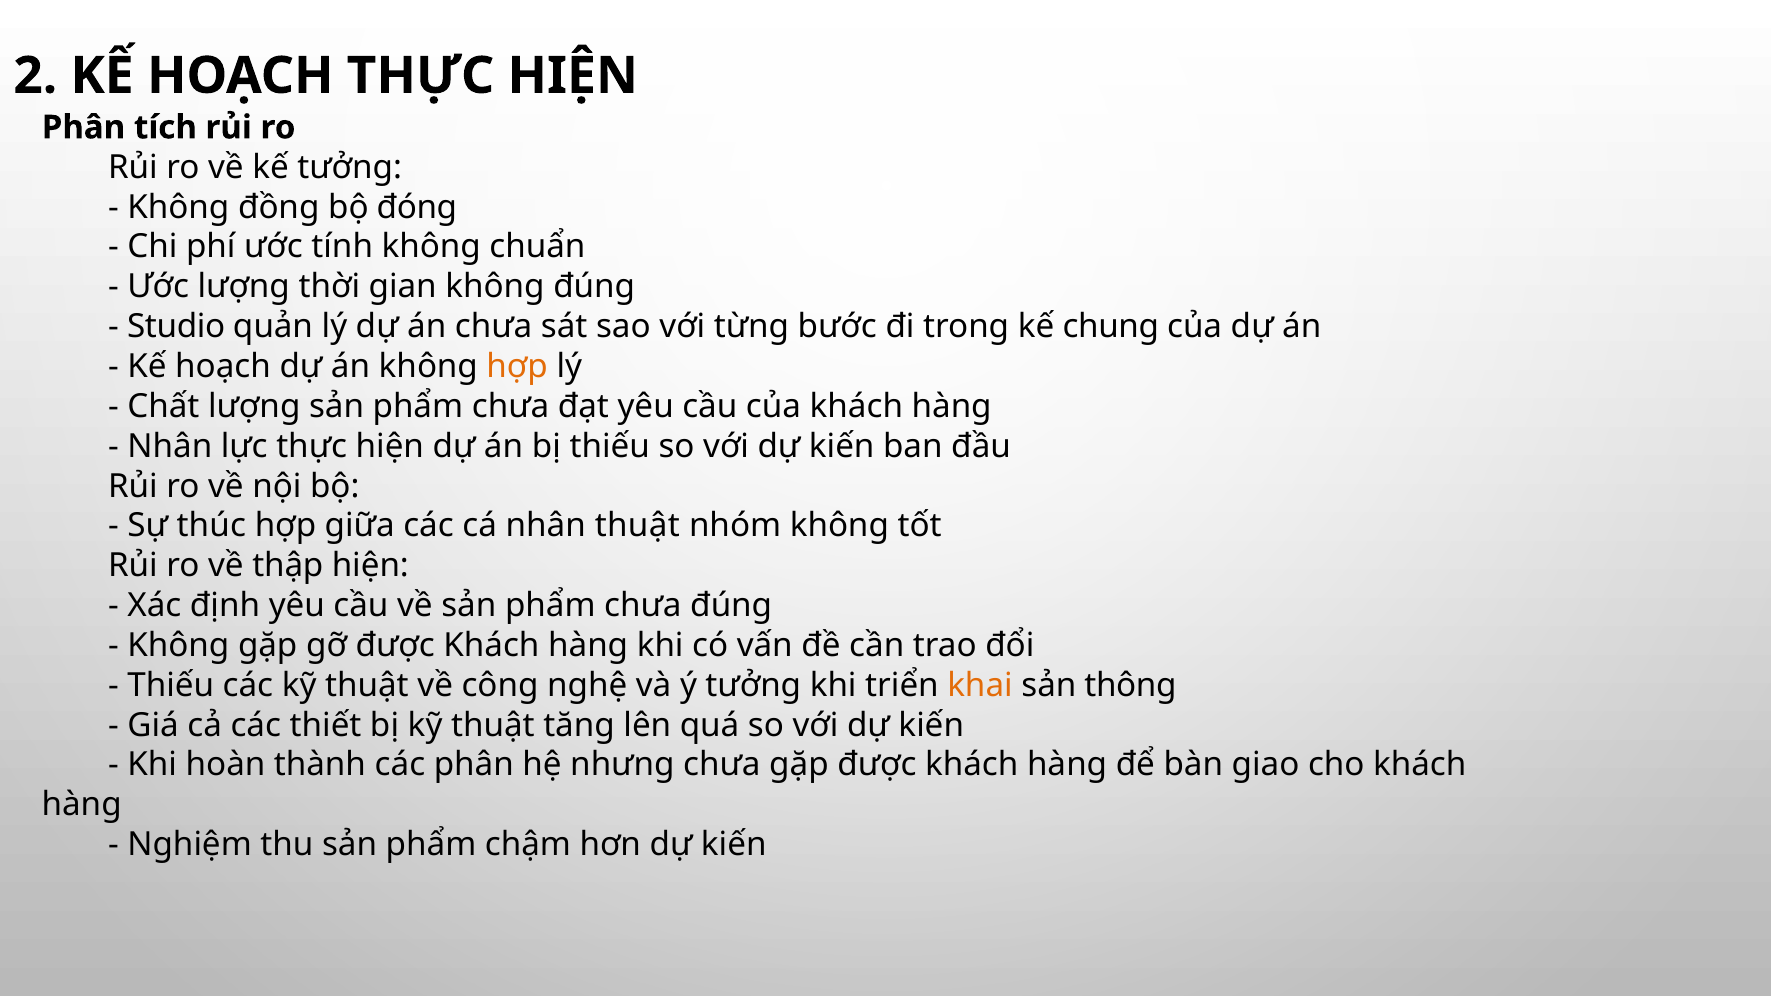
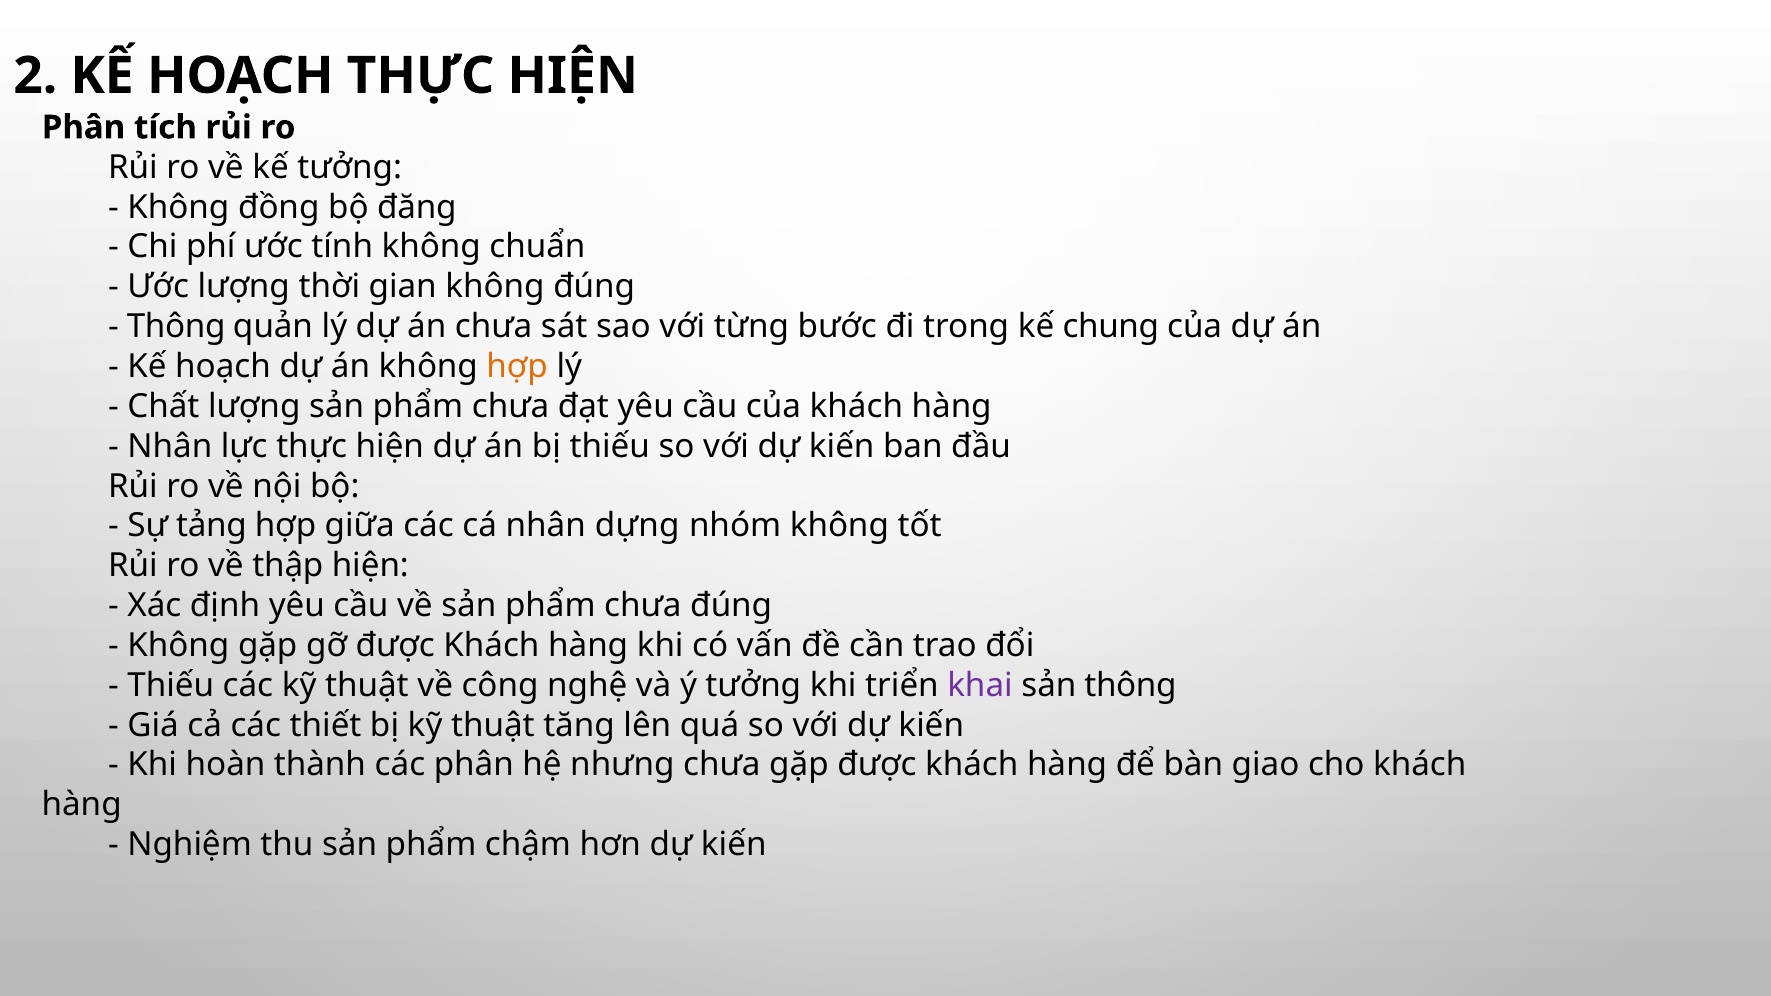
đóng: đóng -> đăng
Studio at (176, 327): Studio -> Thông
thúc: thúc -> tảng
nhân thuật: thuật -> dựng
khai colour: orange -> purple
